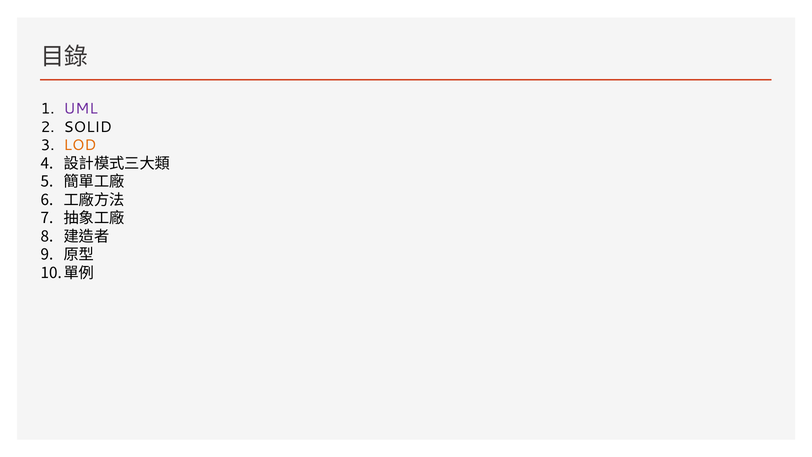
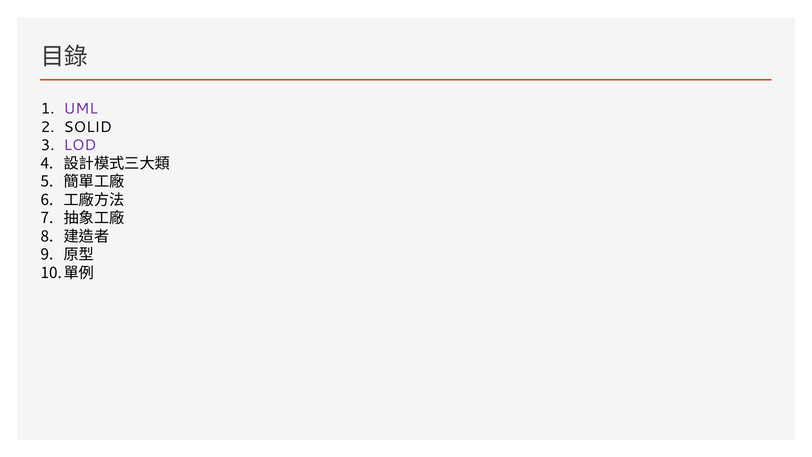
LOD colour: orange -> purple
